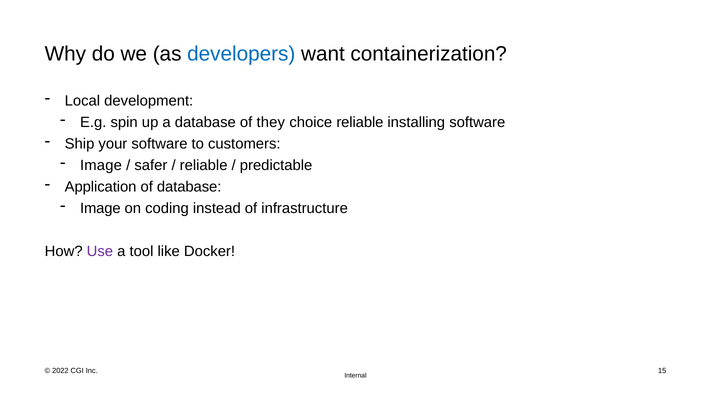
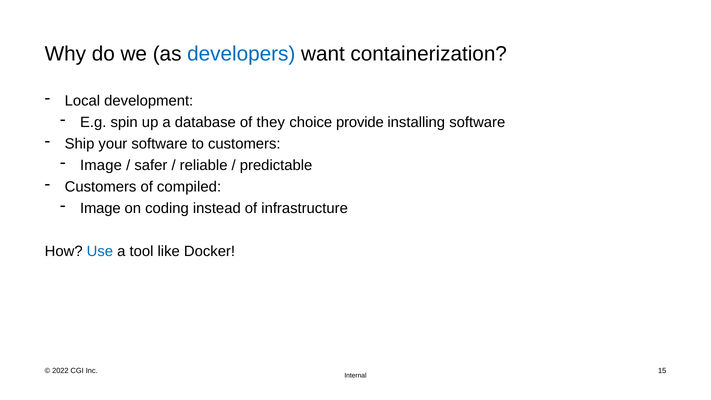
choice reliable: reliable -> provide
Application at (101, 187): Application -> Customers
of database: database -> compiled
Use colour: purple -> blue
